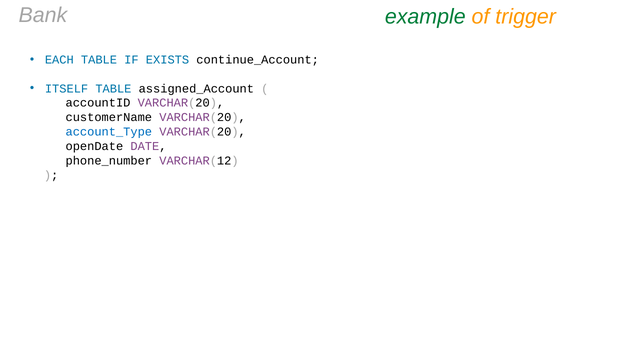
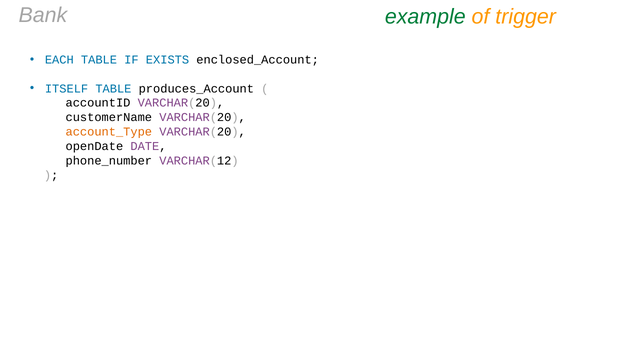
continue_Account: continue_Account -> enclosed_Account
assigned_Account: assigned_Account -> produces_Account
account_Type colour: blue -> orange
